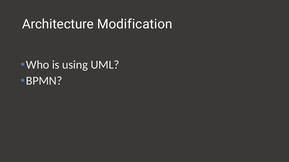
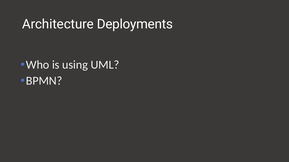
Modification: Modification -> Deployments
